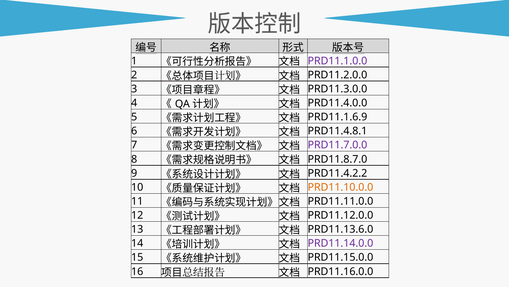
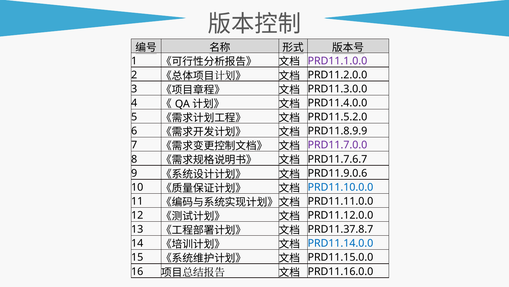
PRD11.1.6.9: PRD11.1.6.9 -> PRD11.5.2.0
PRD11.4.8.1: PRD11.4.8.1 -> PRD11.8.9.9
PRD11.8.7.0: PRD11.8.7.0 -> PRD11.7.6.7
PRD11.4.2.2: PRD11.4.2.2 -> PRD11.9.0.6
PRD11.10.0.0 colour: orange -> blue
PRD11.13.6.0: PRD11.13.6.0 -> PRD11.37.8.7
PRD11.14.0.0 colour: purple -> blue
